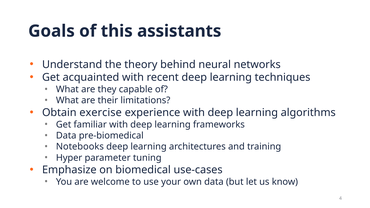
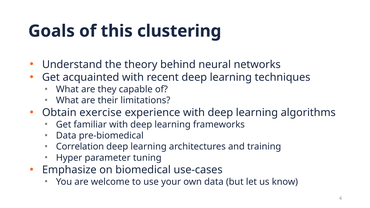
assistants: assistants -> clustering
Notebooks: Notebooks -> Correlation
